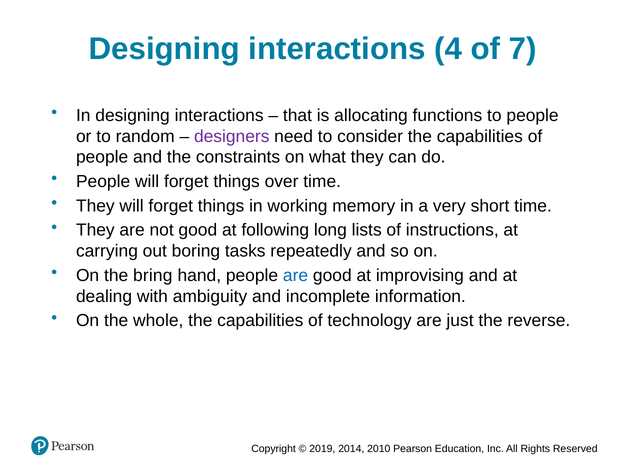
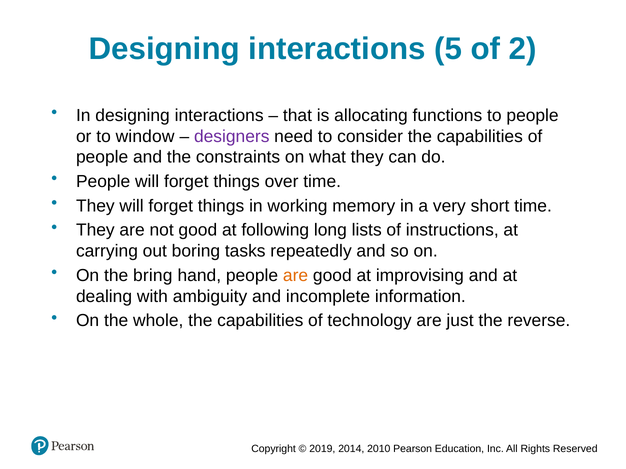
4: 4 -> 5
7: 7 -> 2
random: random -> window
are at (296, 276) colour: blue -> orange
